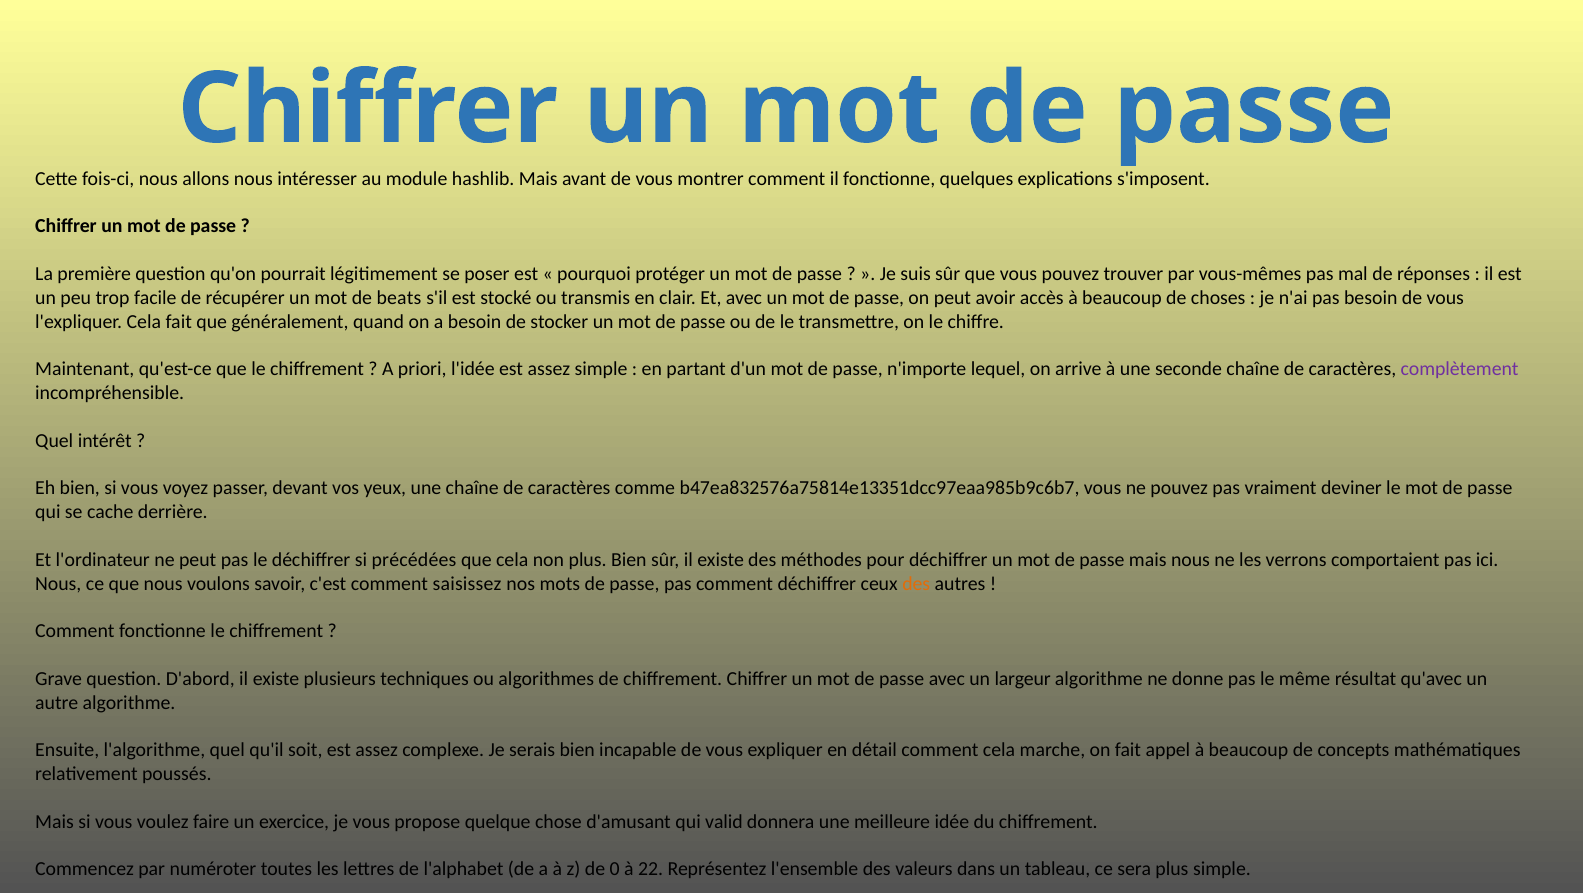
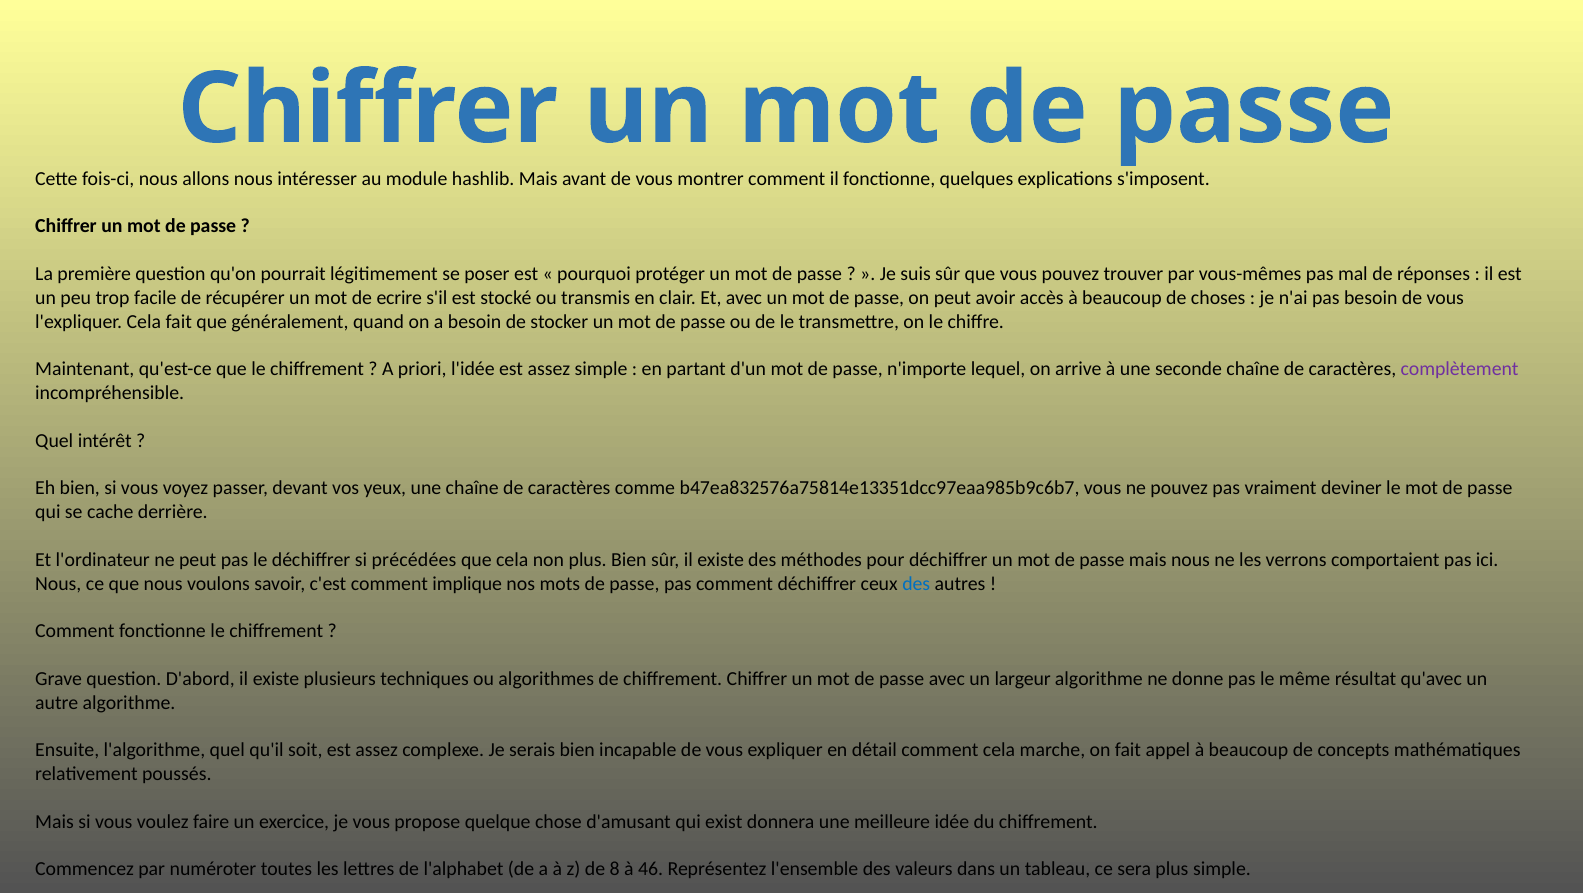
beats: beats -> ecrire
saisissez: saisissez -> implique
des at (916, 583) colour: orange -> blue
valid: valid -> exist
0: 0 -> 8
22: 22 -> 46
